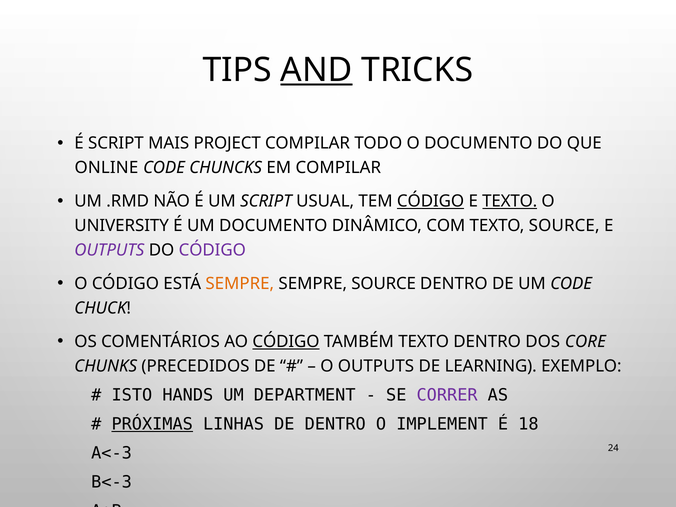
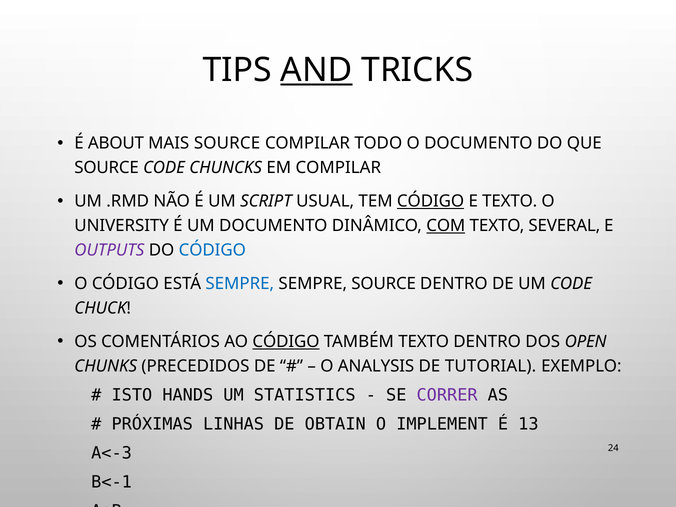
É SCRIPT: SCRIPT -> ABOUT
MAIS PROJECT: PROJECT -> SOURCE
ONLINE at (106, 168): ONLINE -> SOURCE
TEXTO at (510, 201) underline: present -> none
COM underline: none -> present
TEXTO SOURCE: SOURCE -> SEVERAL
CÓDIGO at (212, 250) colour: purple -> blue
SEMPRE at (240, 284) colour: orange -> blue
CORE: CORE -> OPEN
O OUTPUTS: OUTPUTS -> ANALYSIS
LEARNING: LEARNING -> TUTORIAL
DEPARTMENT: DEPARTMENT -> STATISTICS
PRÓXIMAS underline: present -> none
DE DENTRO: DENTRO -> OBTAIN
18: 18 -> 13
B<-3: B<-3 -> B<-1
